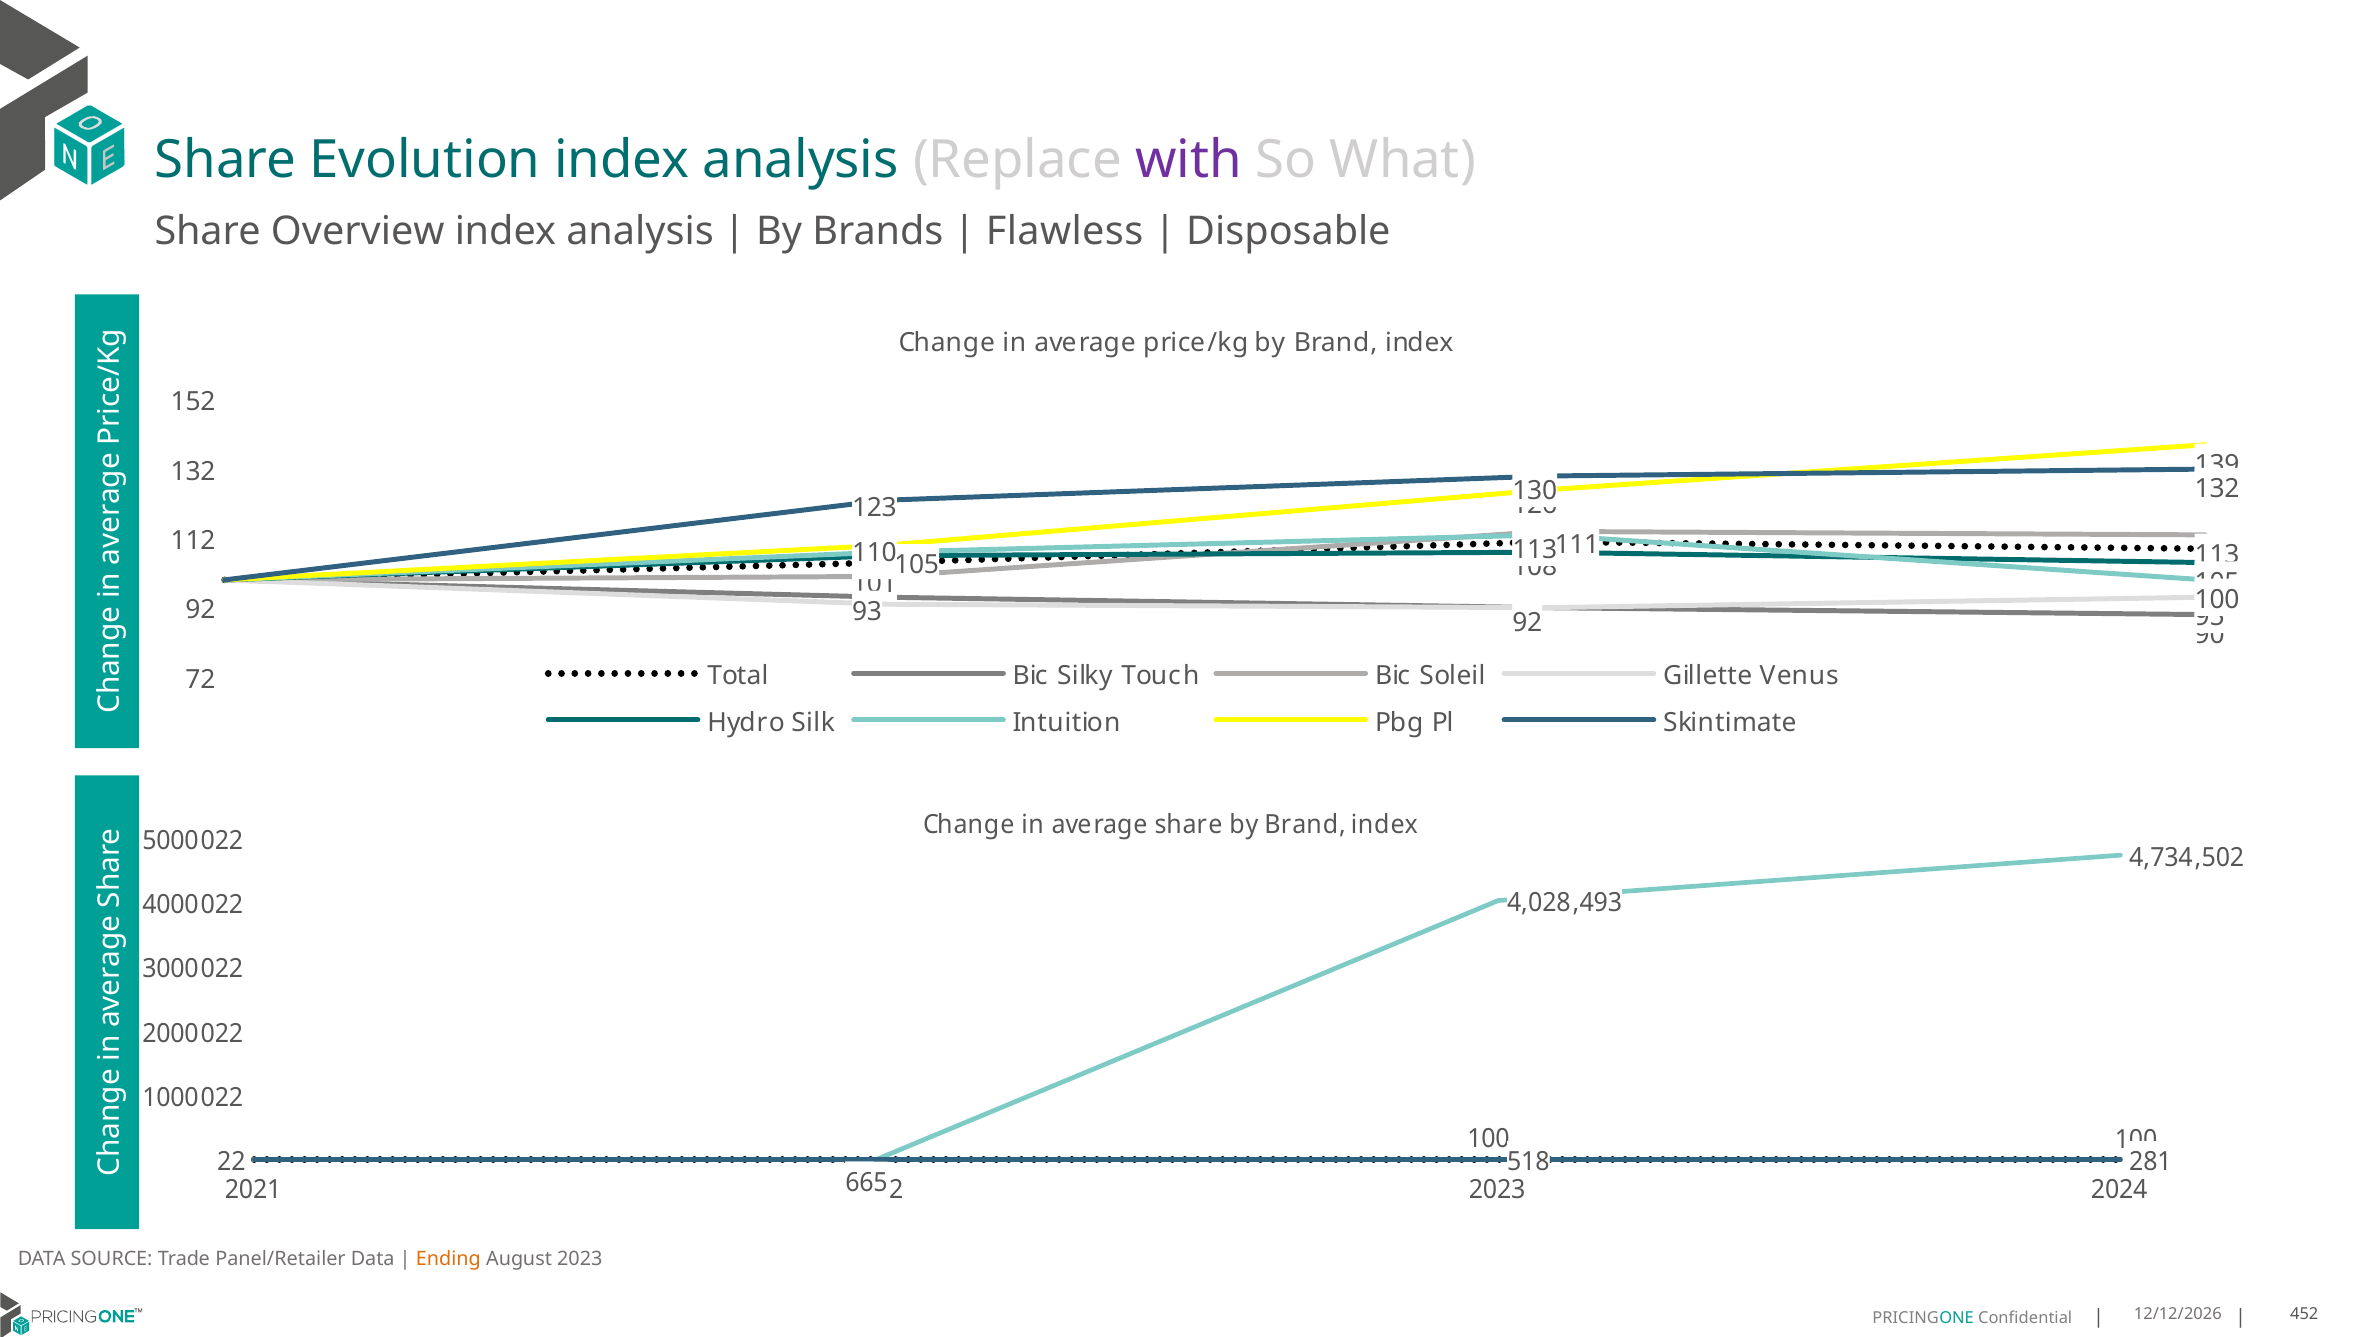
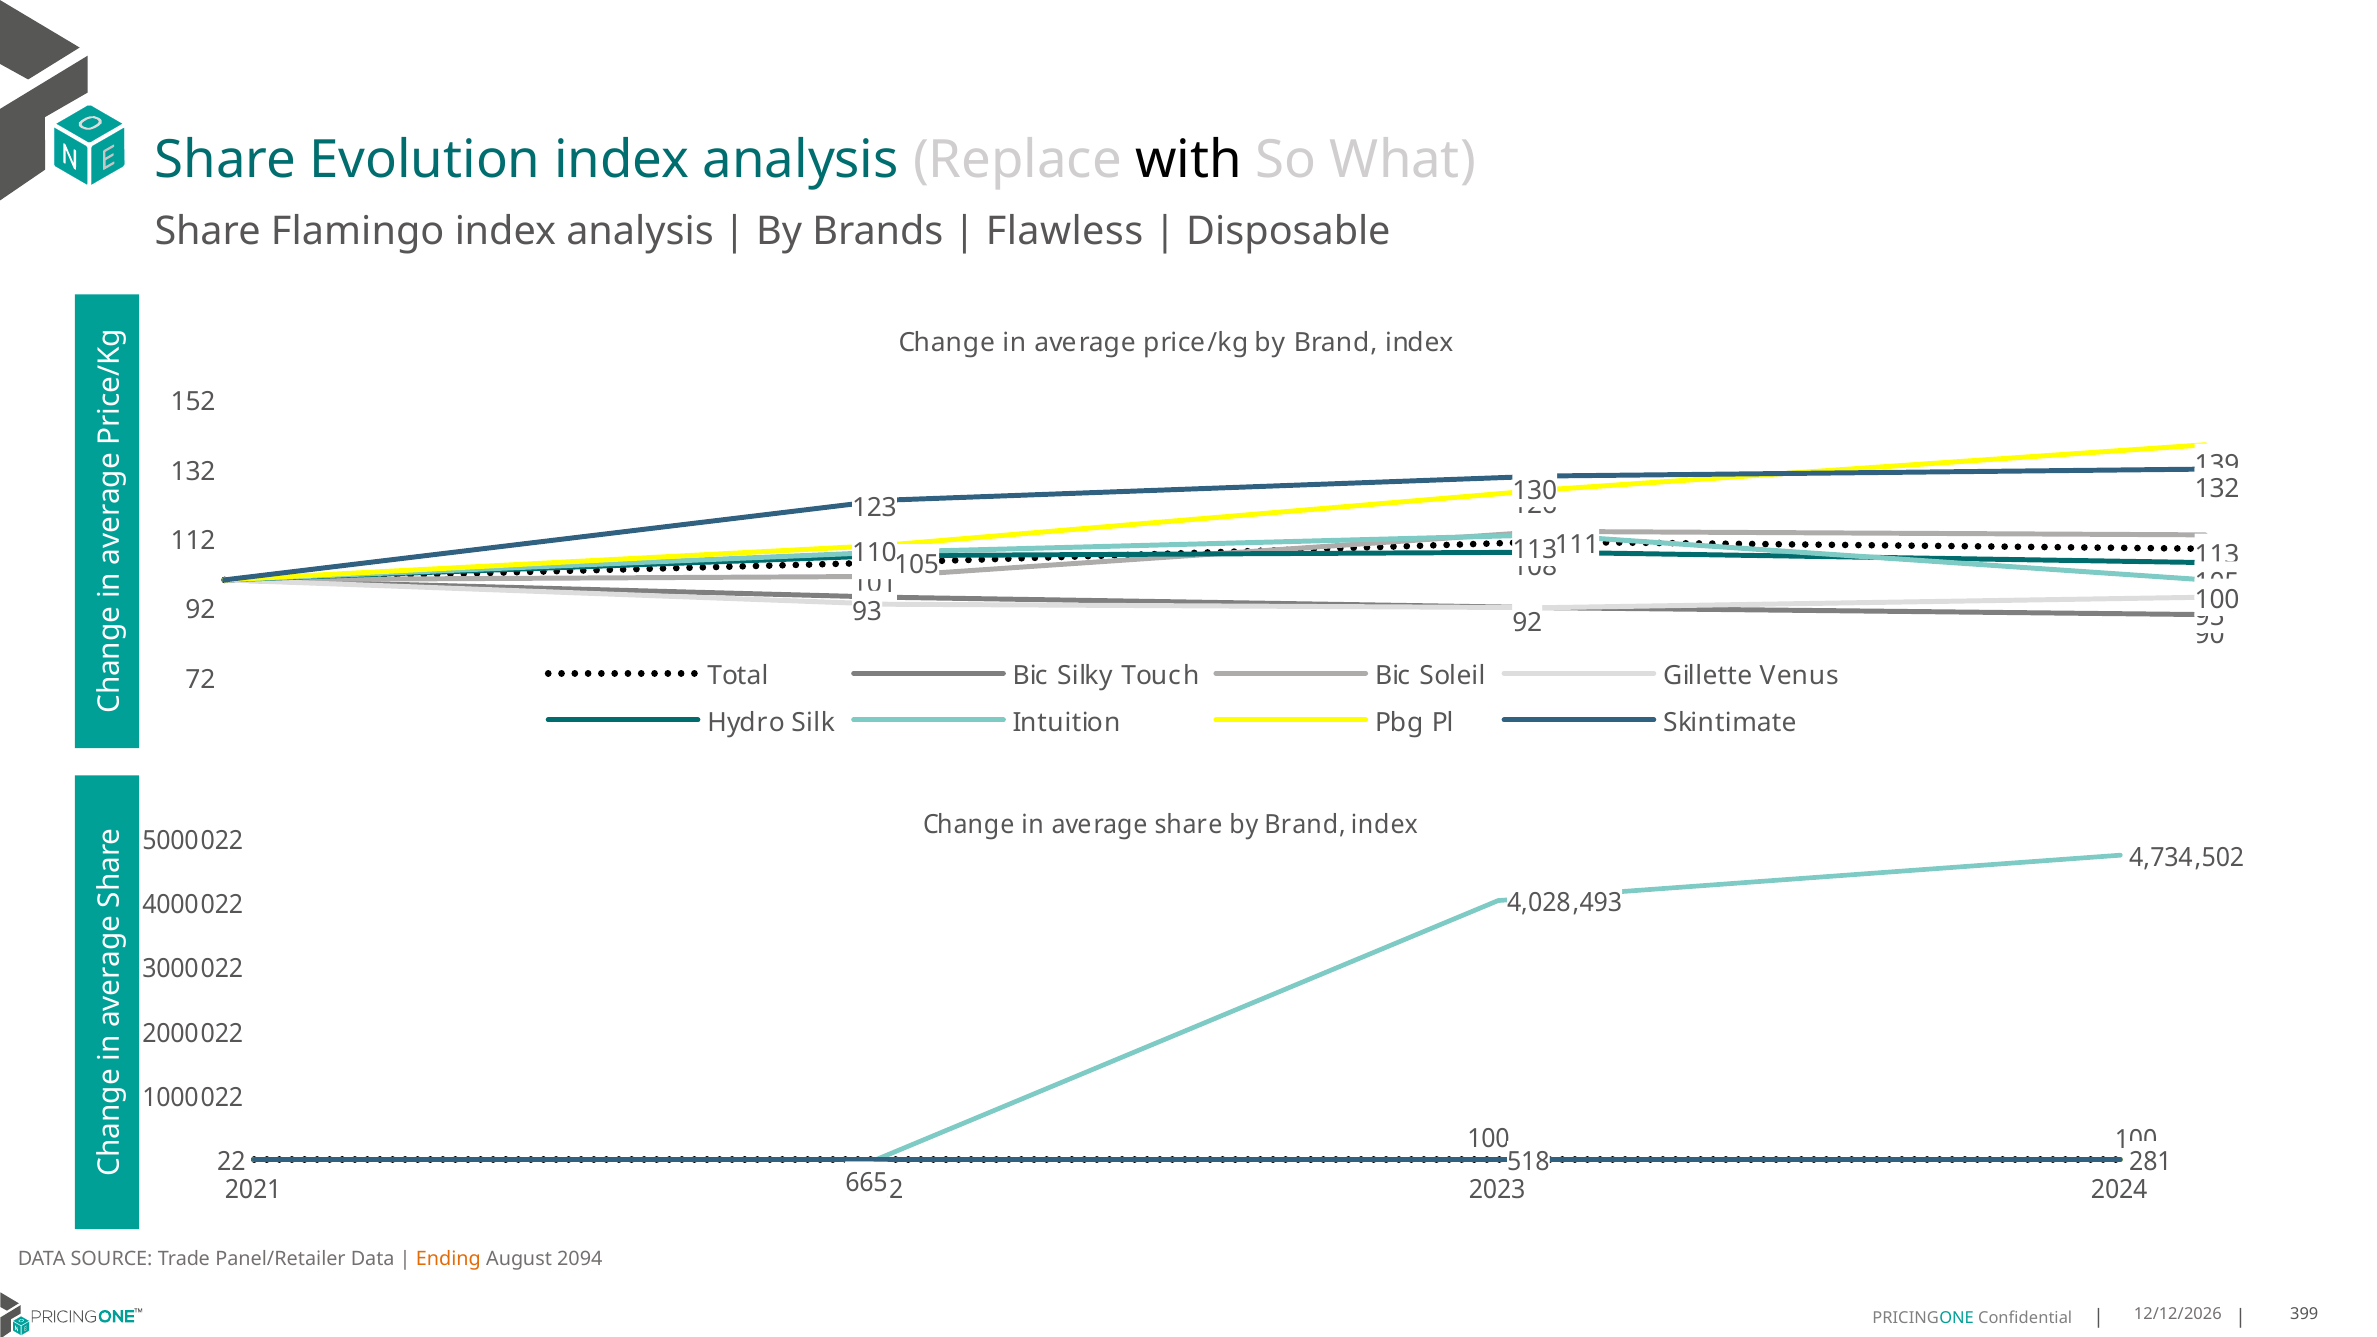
with colour: purple -> black
Overview: Overview -> Flamingo
August 2023: 2023 -> 2094
452: 452 -> 399
